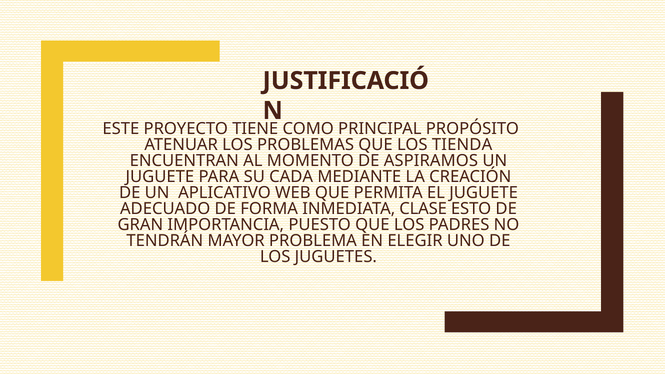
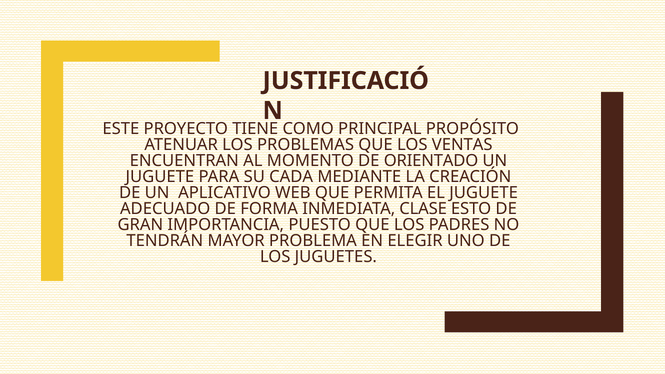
TIENDA: TIENDA -> VENTAS
ASPIRAMOS: ASPIRAMOS -> ORIENTADO
